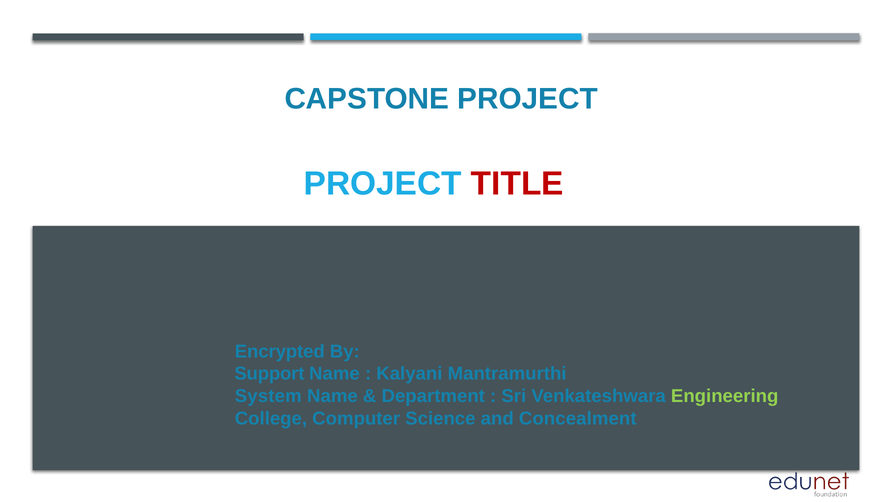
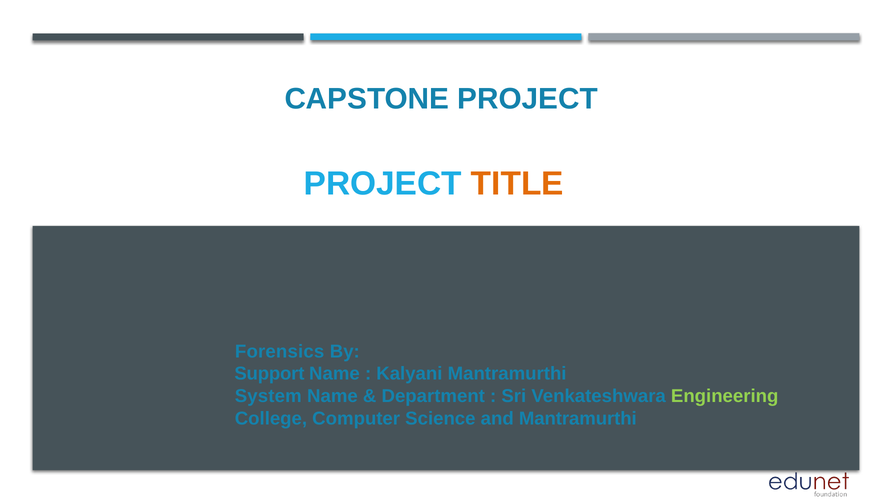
TITLE colour: red -> orange
Encrypted: Encrypted -> Forensics
and Concealment: Concealment -> Mantramurthi
